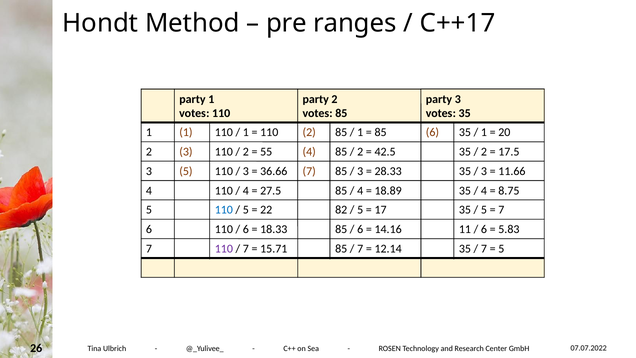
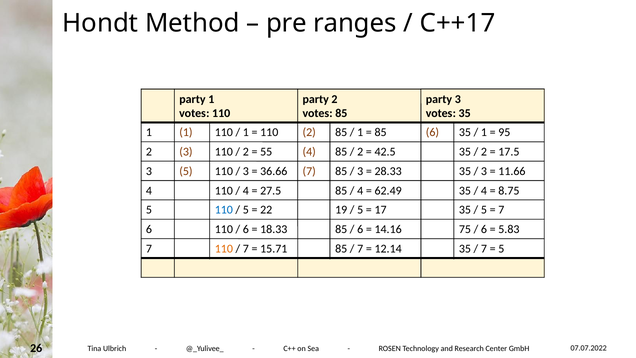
20: 20 -> 95
18.89: 18.89 -> 62.49
82: 82 -> 19
11: 11 -> 75
110 at (224, 249) colour: purple -> orange
